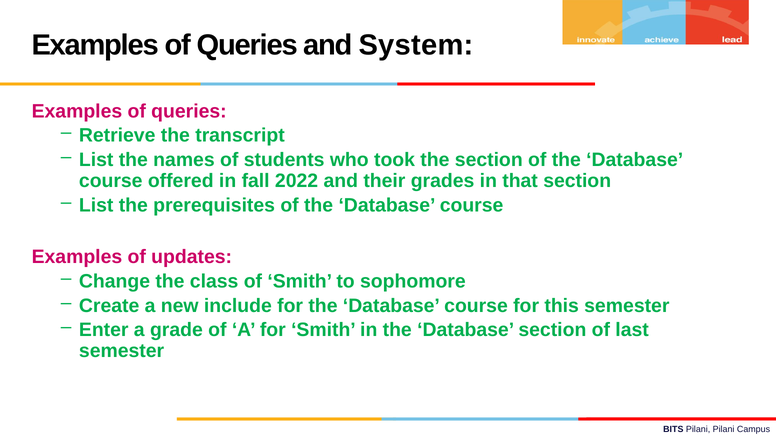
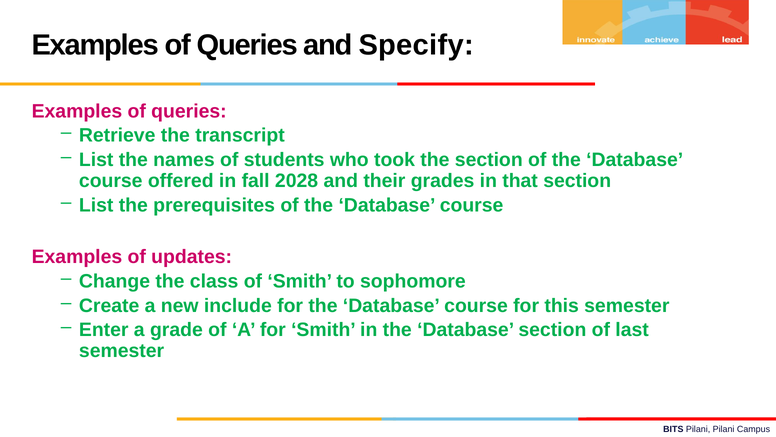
System: System -> Specify
2022: 2022 -> 2028
